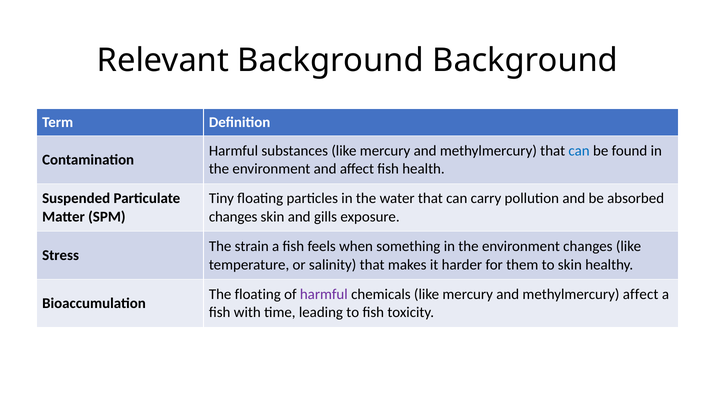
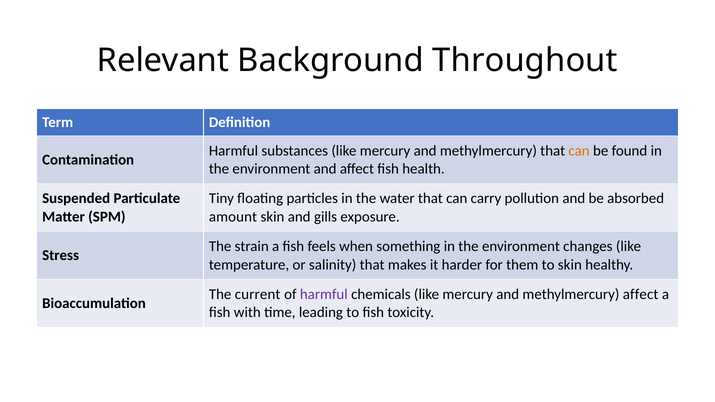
Background Background: Background -> Throughout
can at (579, 151) colour: blue -> orange
changes at (233, 217): changes -> amount
The floating: floating -> current
